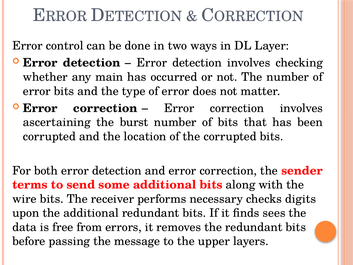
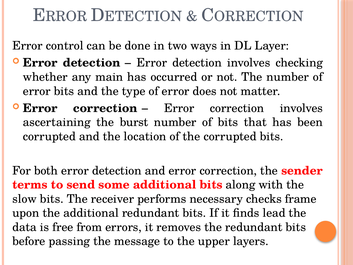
wire: wire -> slow
digits: digits -> frame
sees: sees -> lead
